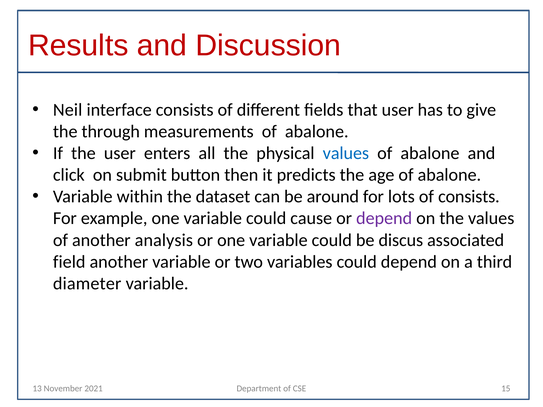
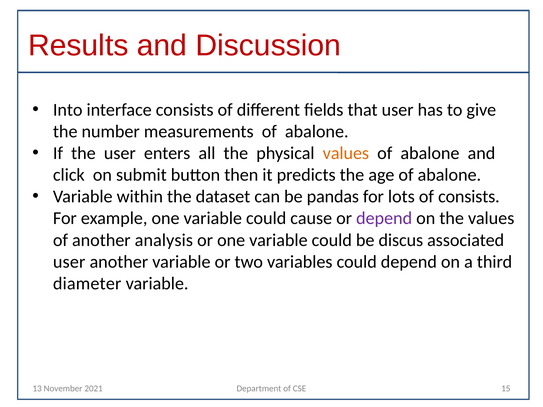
Neil: Neil -> Into
through: through -> number
values at (346, 153) colour: blue -> orange
around: around -> pandas
field at (69, 262): field -> user
